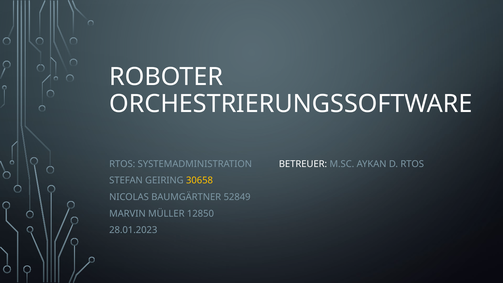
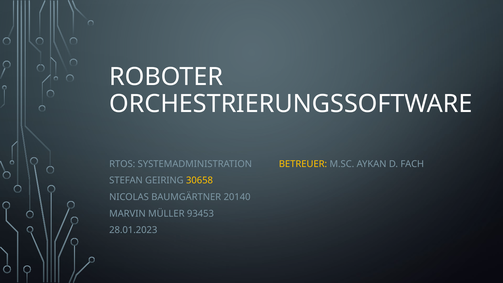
BETREUER colour: white -> yellow
D RTOS: RTOS -> FACH
52849: 52849 -> 20140
12850: 12850 -> 93453
